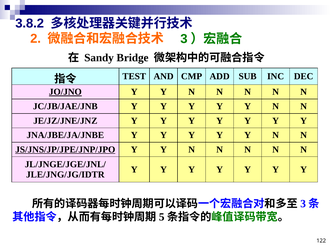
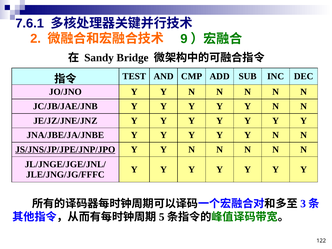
3.8.2: 3.8.2 -> 7.6.1
3: 3 -> 9
JO/JNO underline: present -> none
JLE/JNG/JG/IDTR: JLE/JNG/JG/IDTR -> JLE/JNG/JG/FFFC
